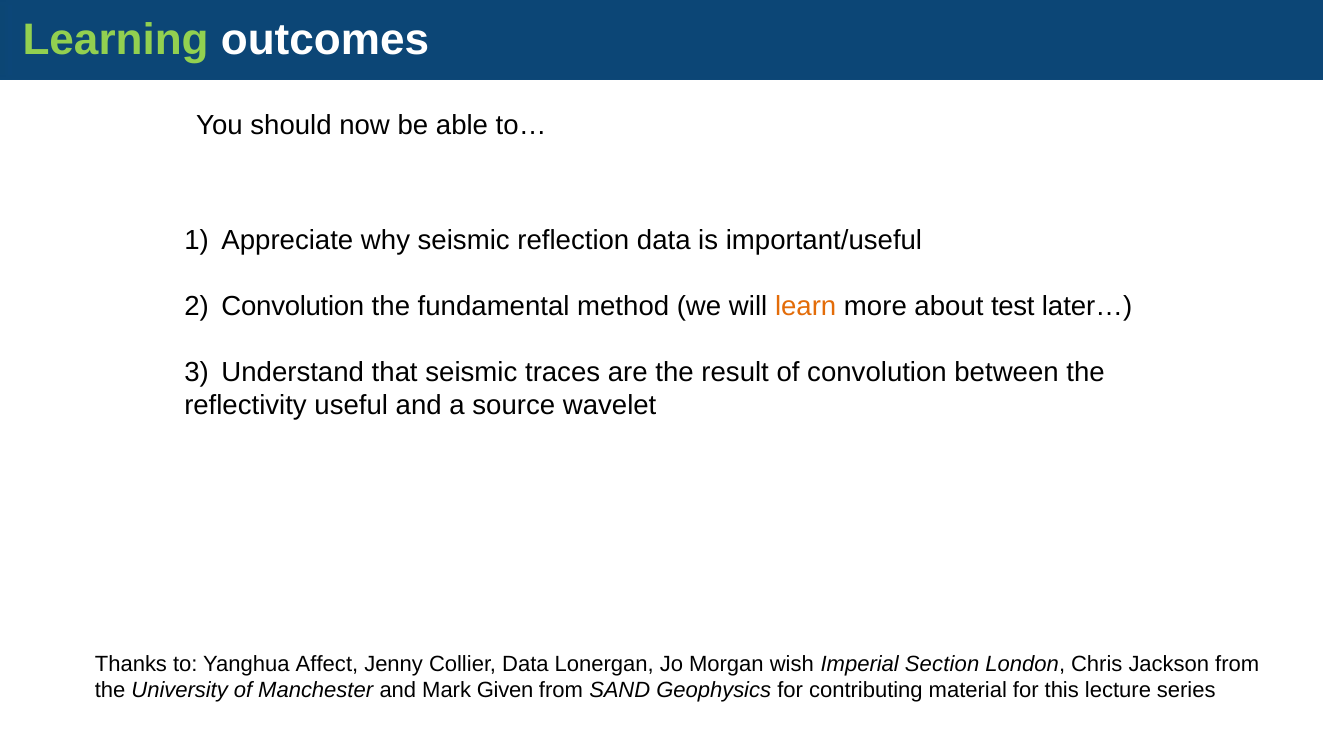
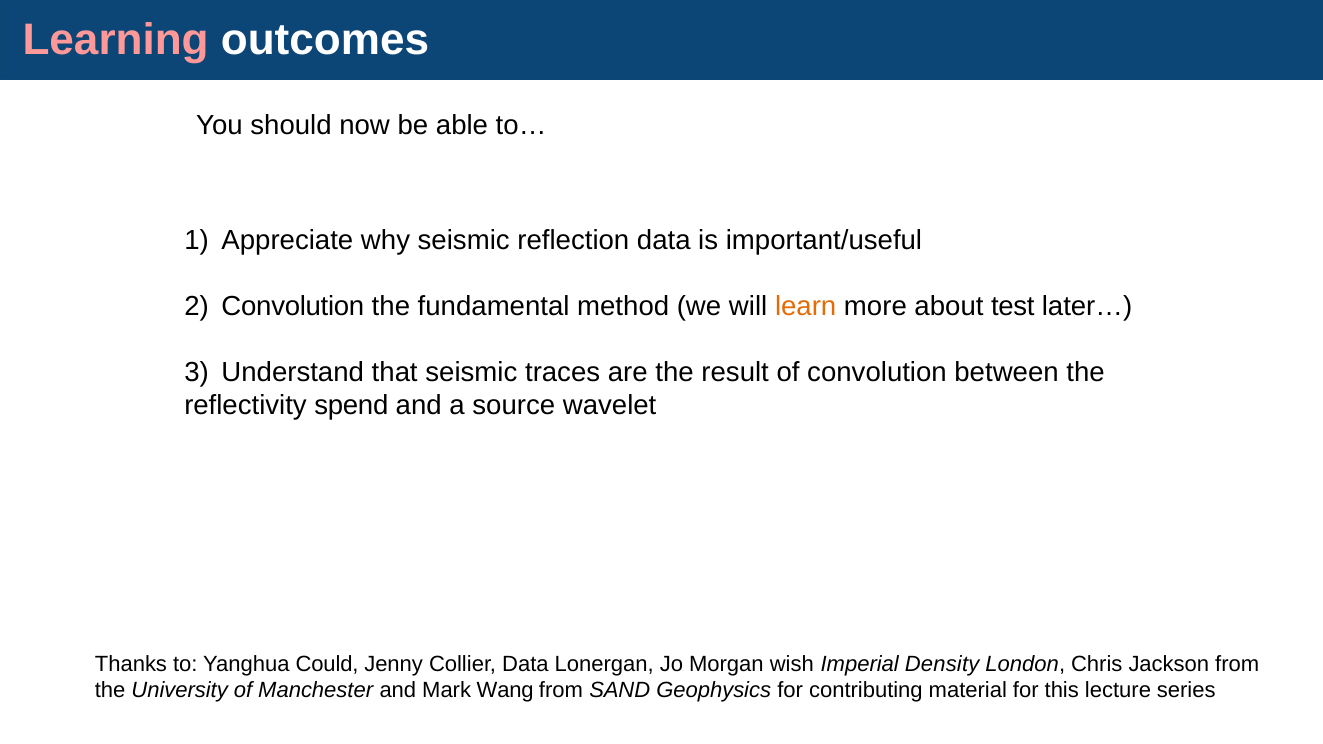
Learning colour: light green -> pink
useful: useful -> spend
Affect: Affect -> Could
Section: Section -> Density
Given: Given -> Wang
